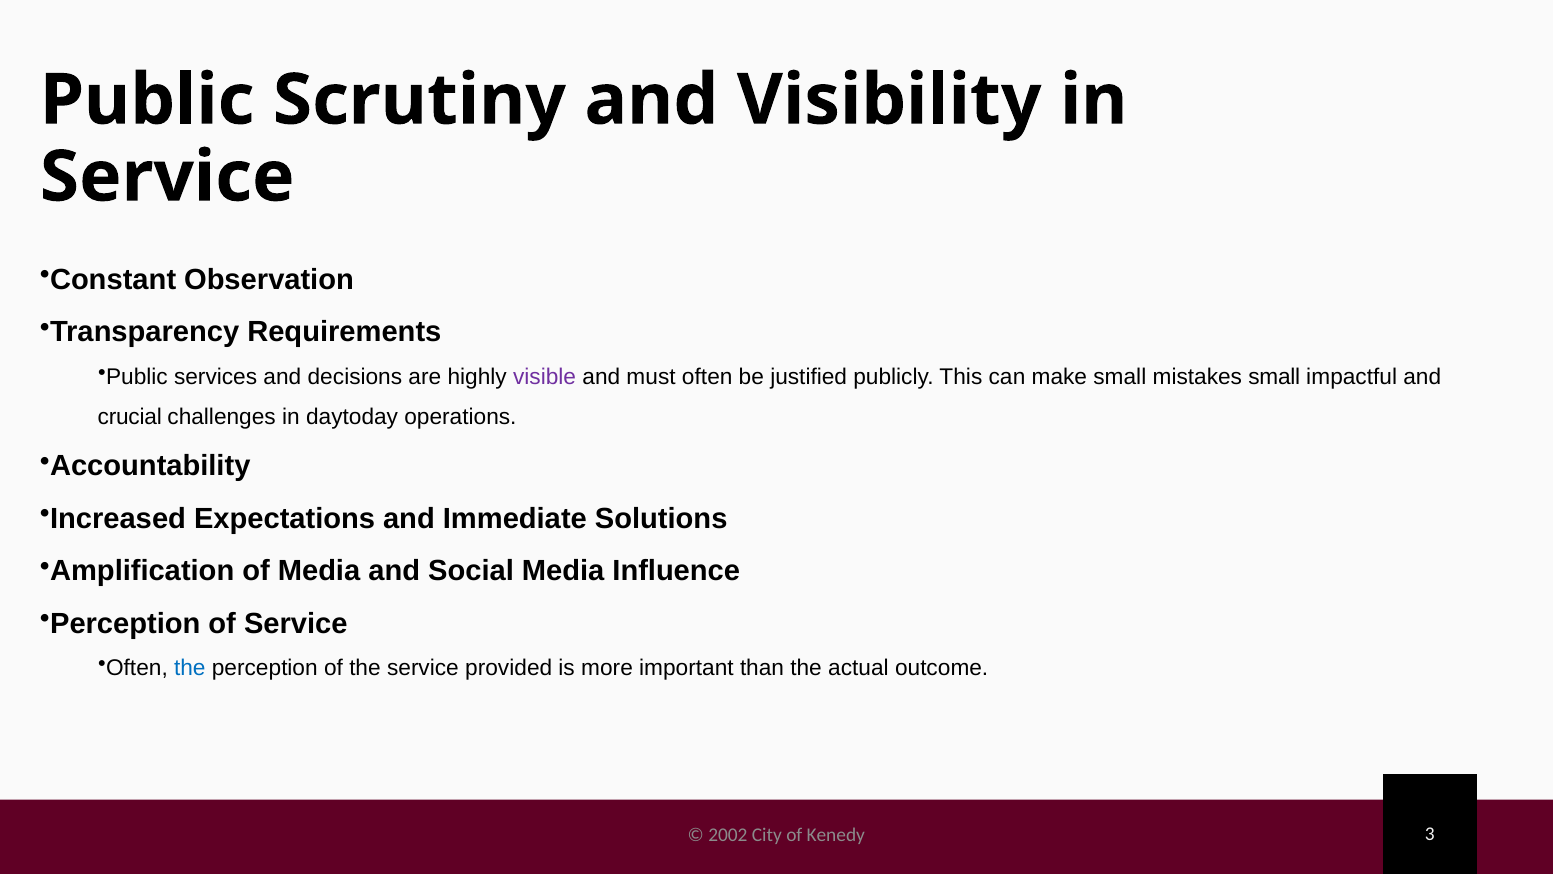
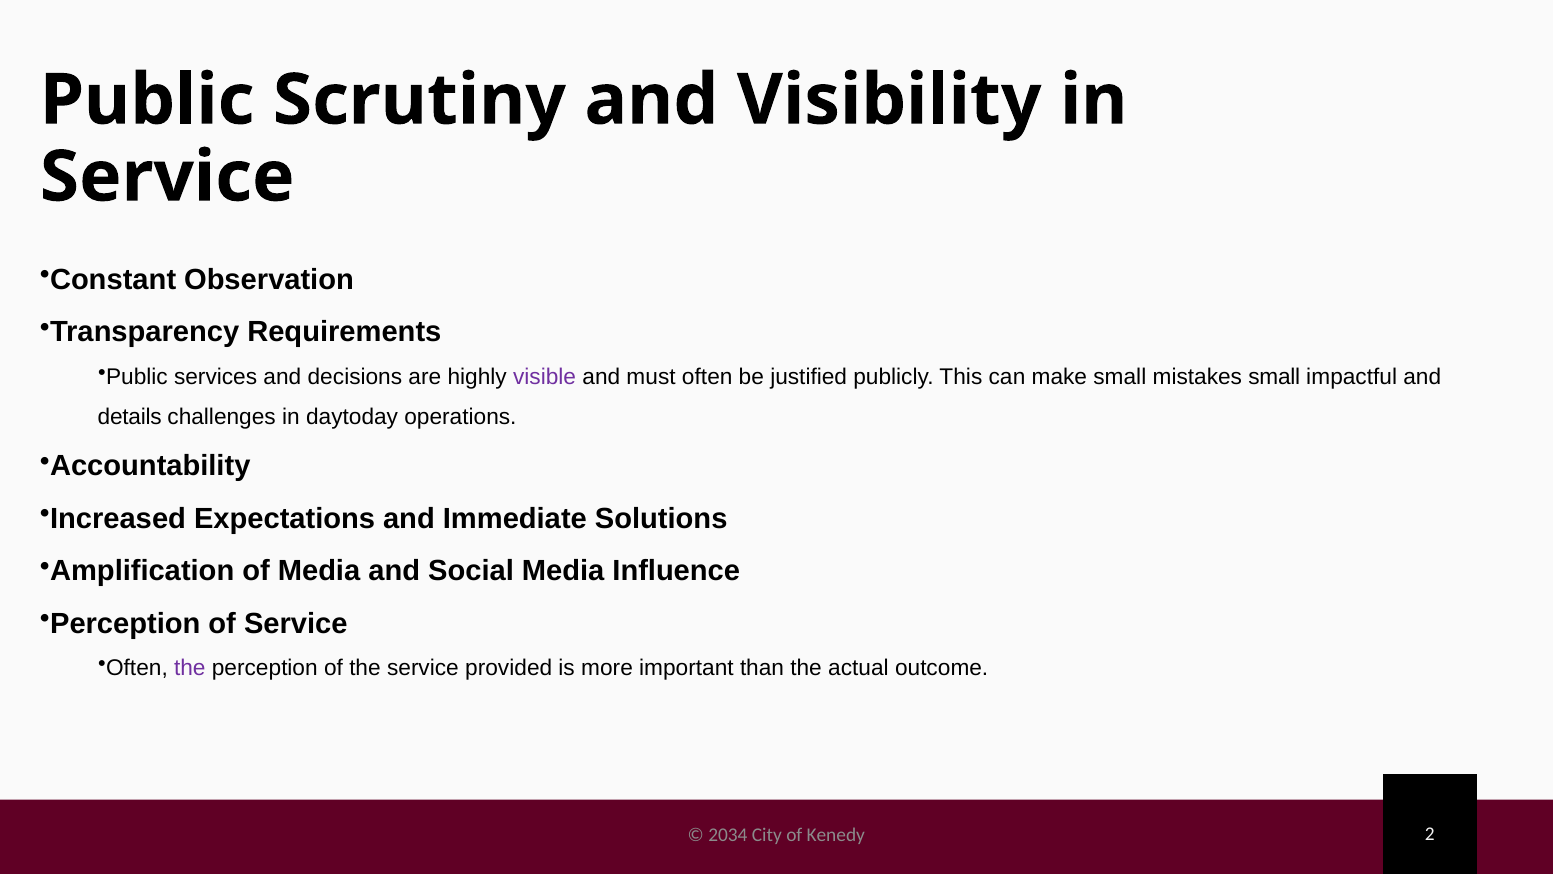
crucial: crucial -> details
the at (190, 668) colour: blue -> purple
2002: 2002 -> 2034
3: 3 -> 2
